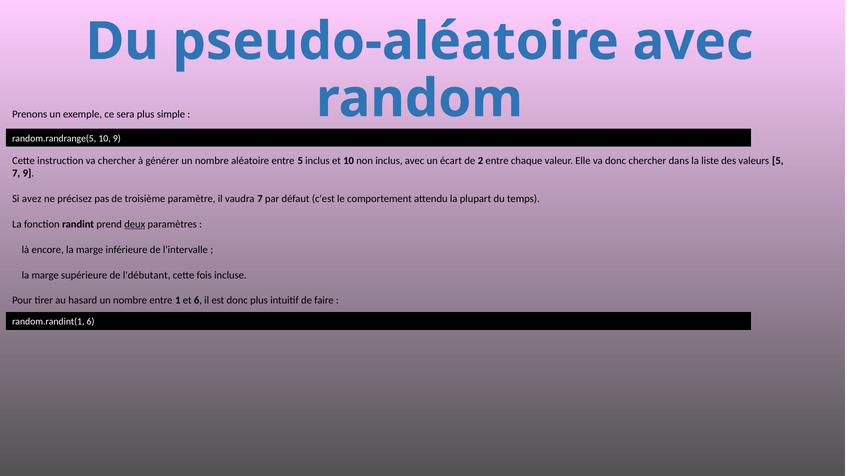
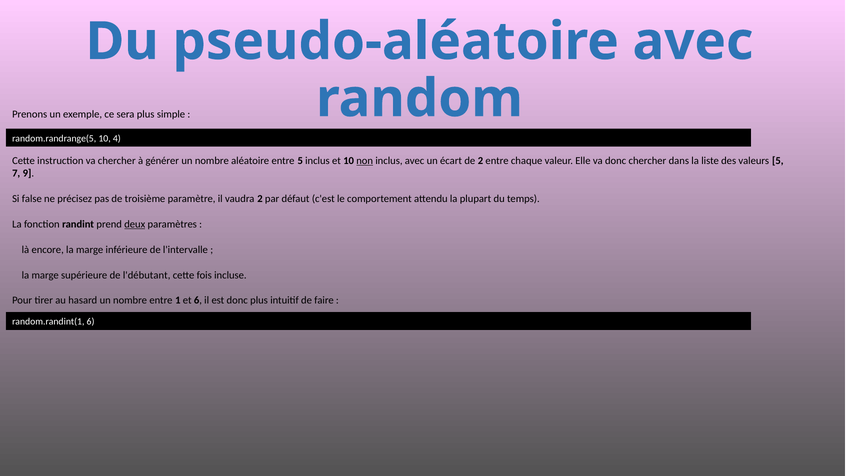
10 9: 9 -> 4
non underline: none -> present
avez: avez -> false
vaudra 7: 7 -> 2
